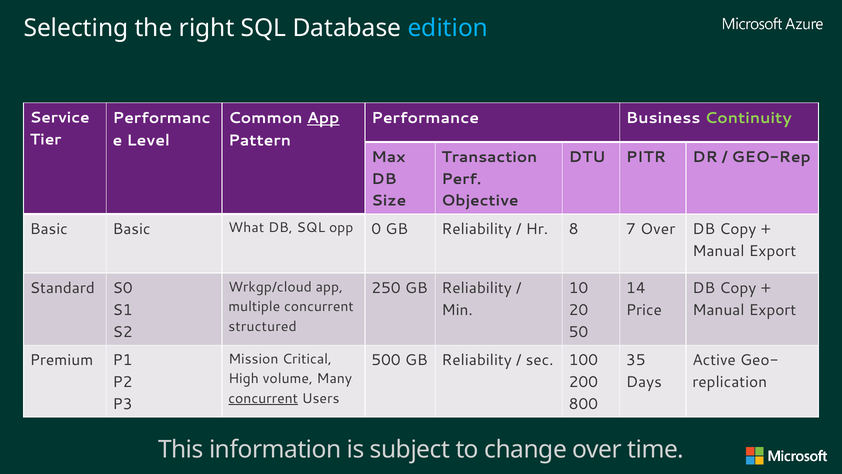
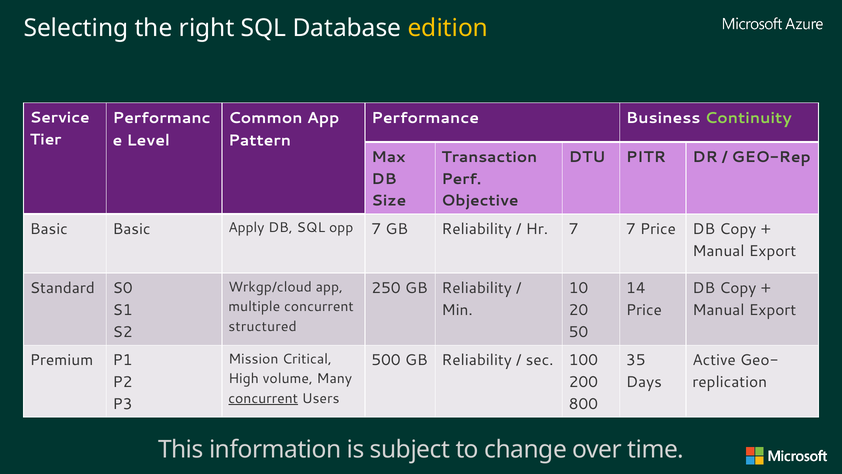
edition colour: light blue -> yellow
App at (323, 118) underline: present -> none
What: What -> Apply
opp 0: 0 -> 7
Hr 8: 8 -> 7
7 Over: Over -> Price
